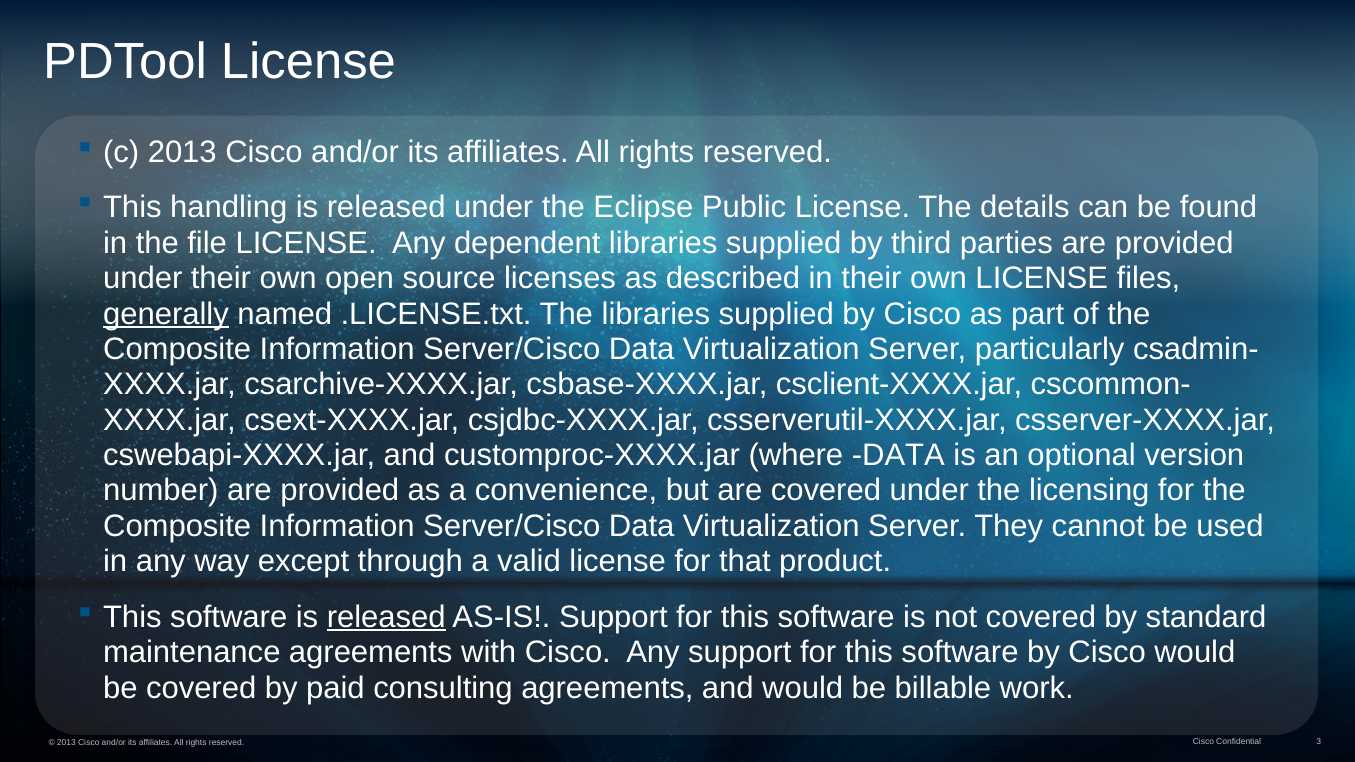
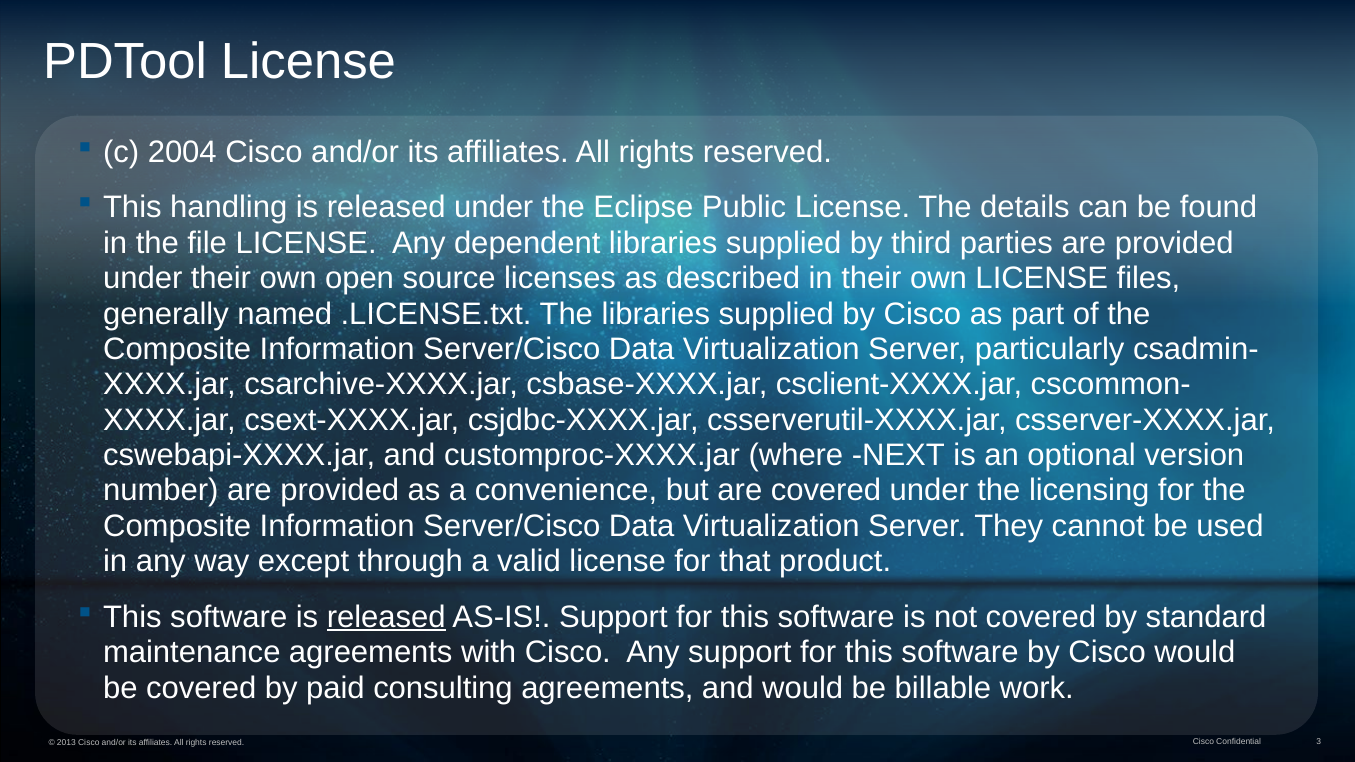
c 2013: 2013 -> 2004
generally underline: present -> none
where DATA: DATA -> NEXT
